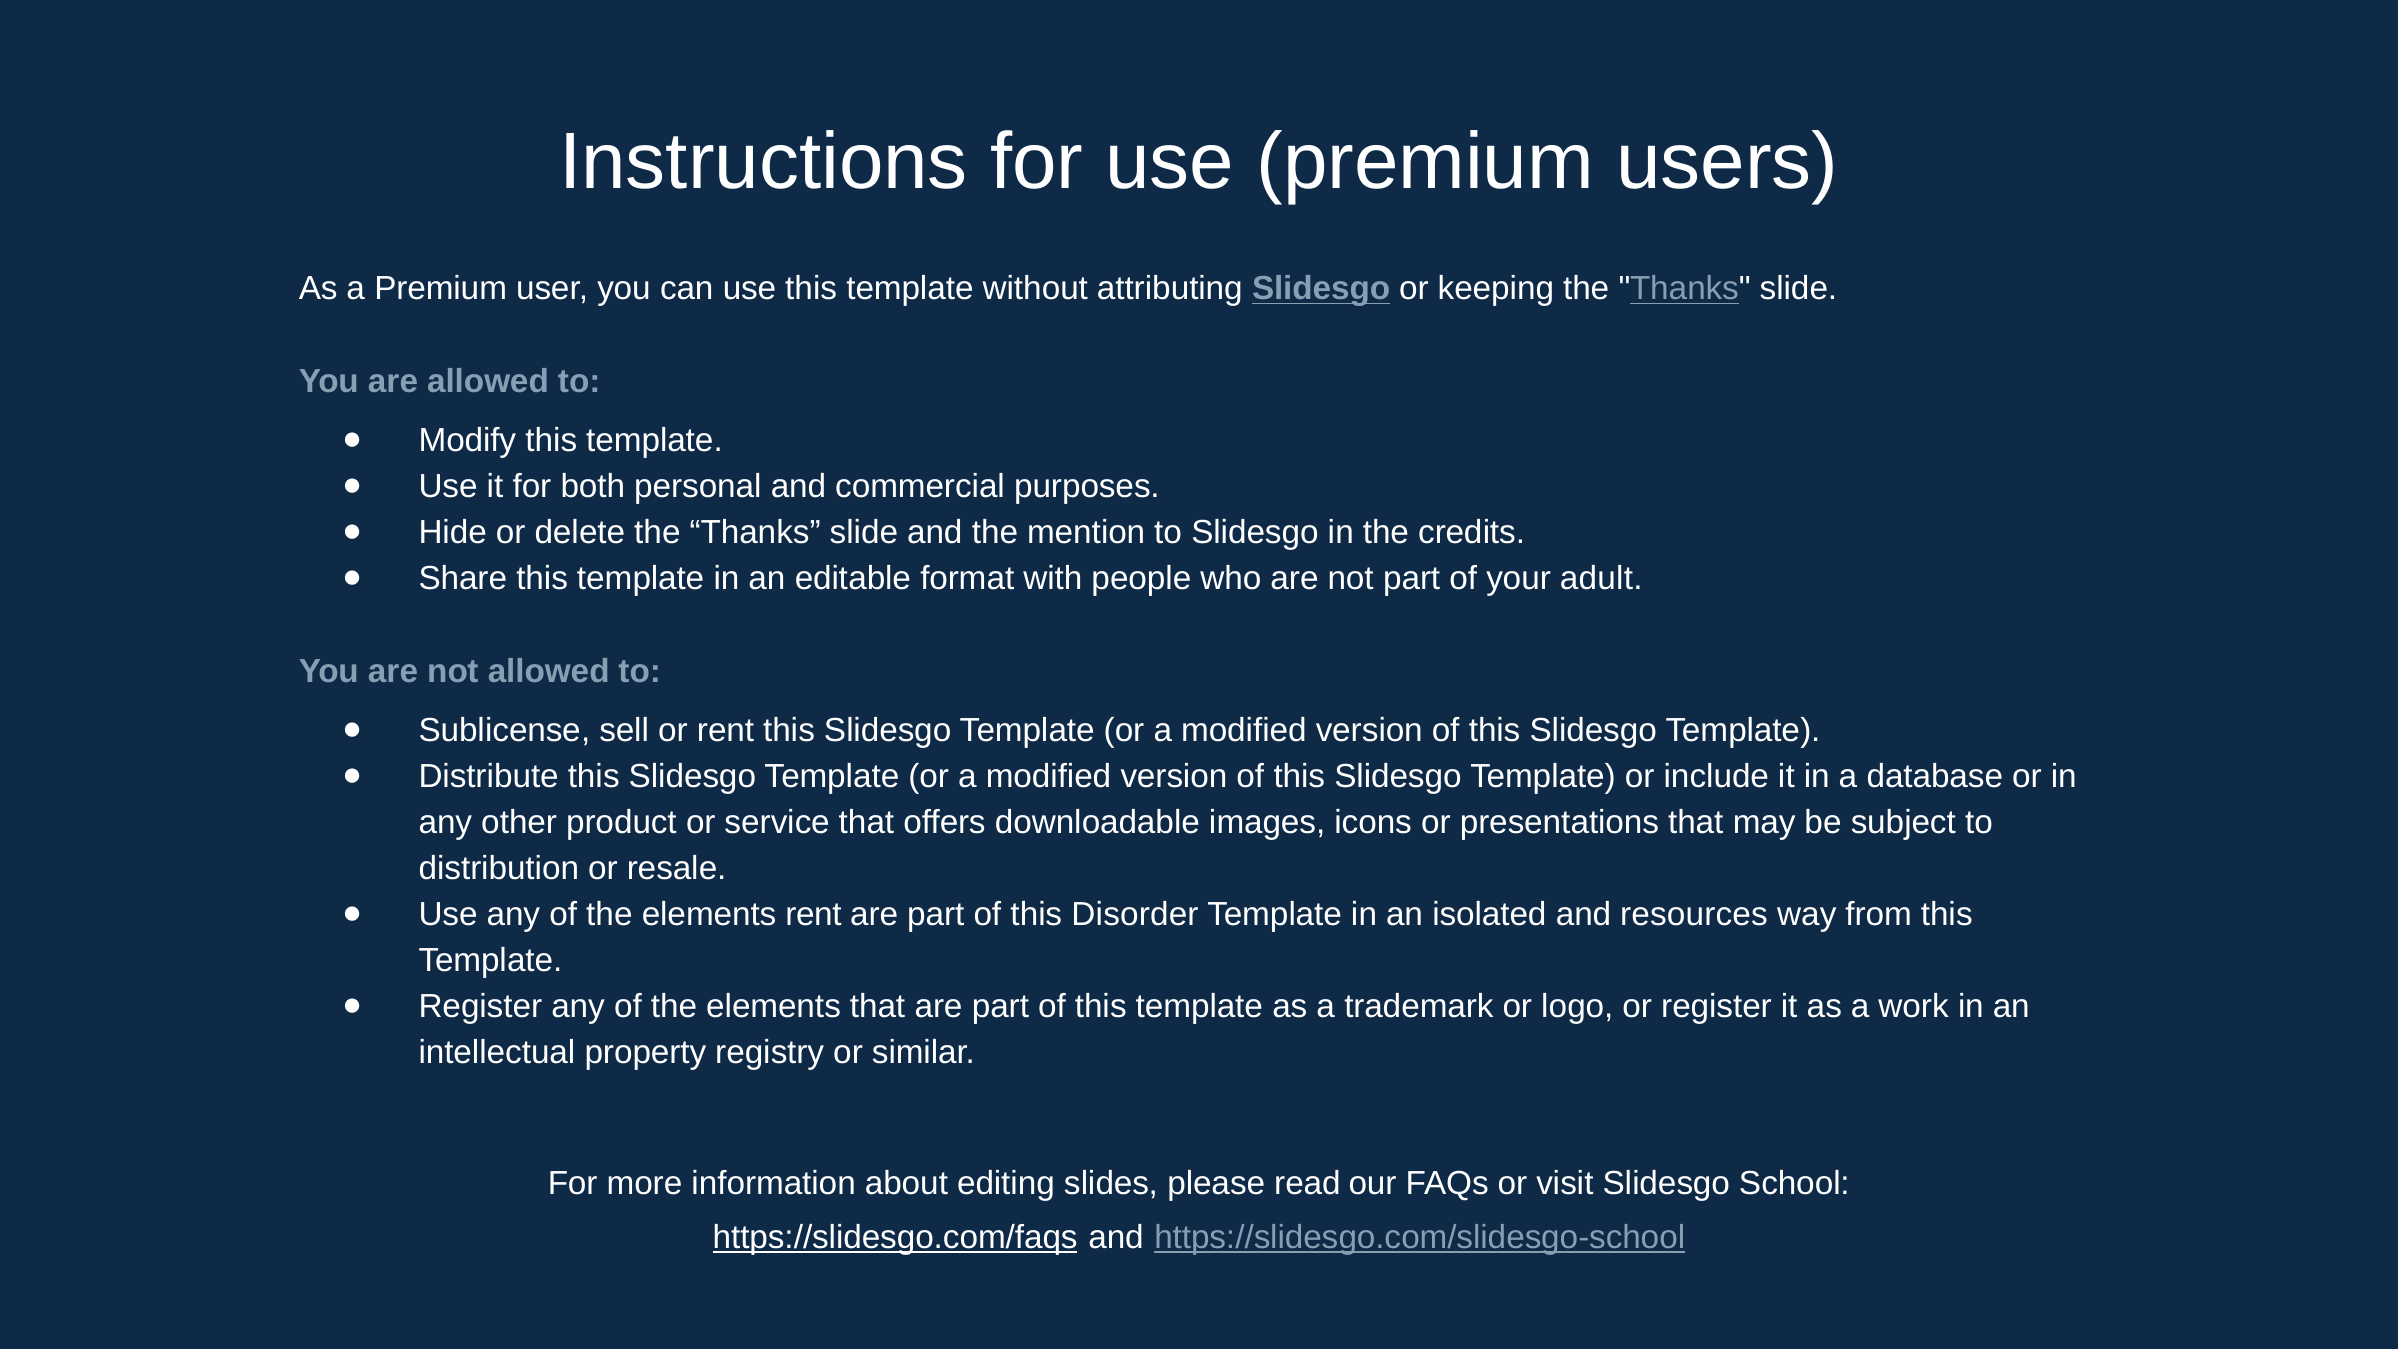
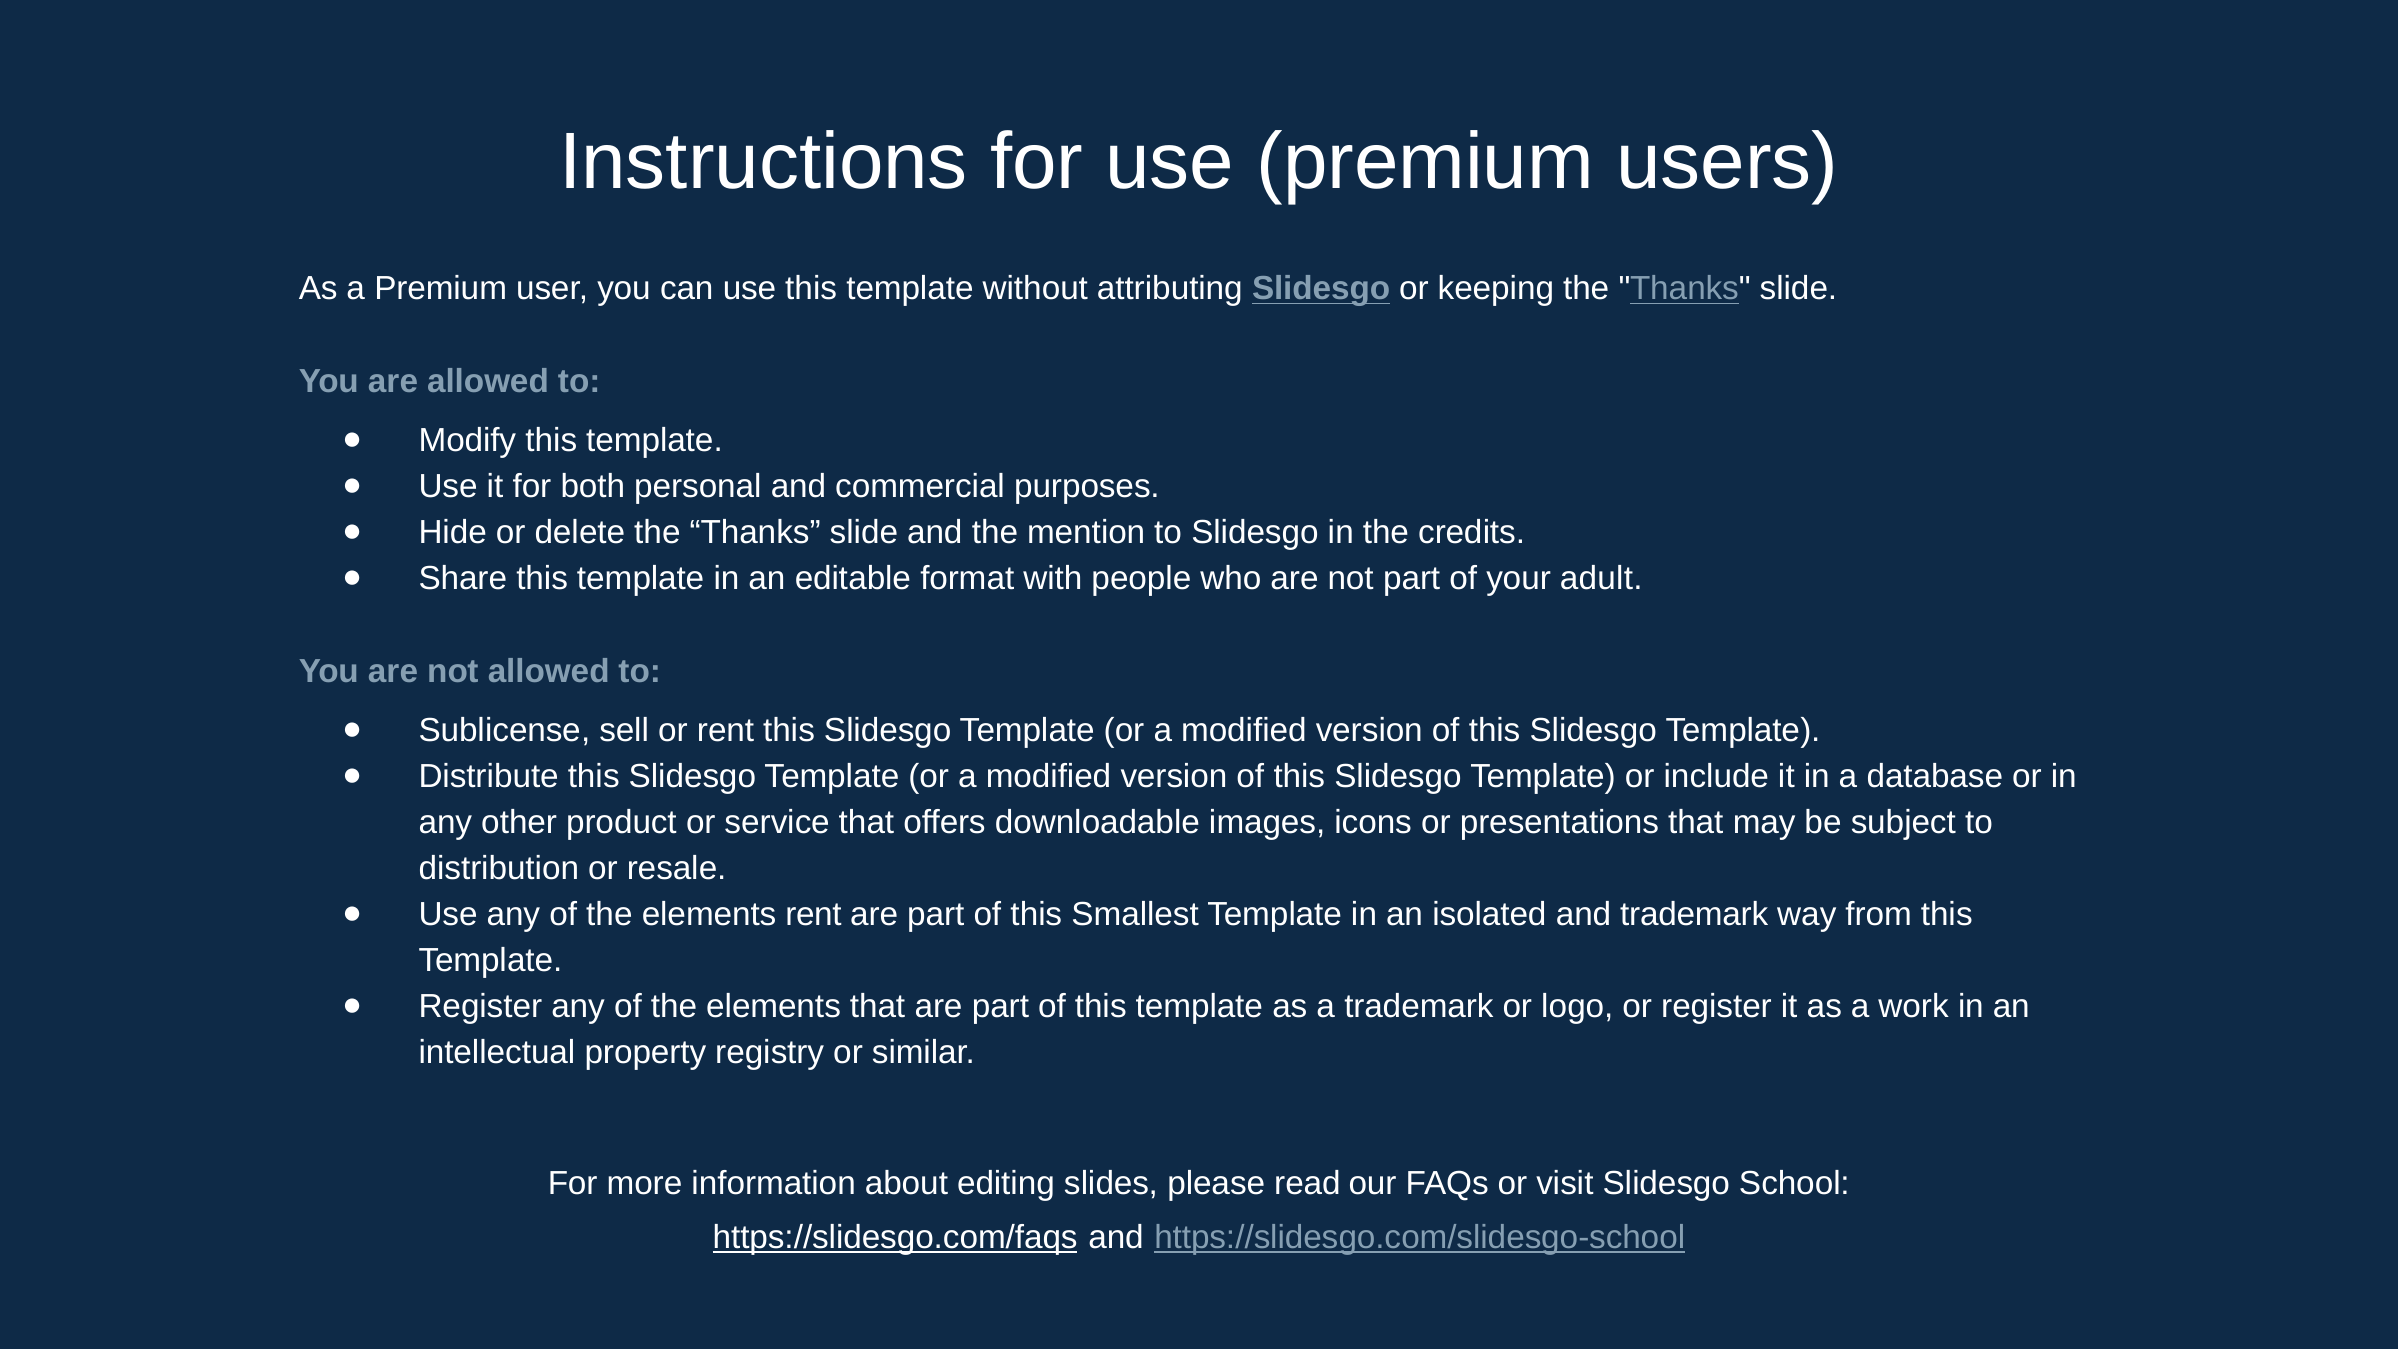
Disorder: Disorder -> Smallest
and resources: resources -> trademark
